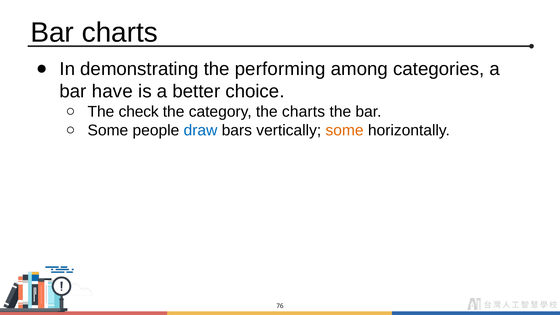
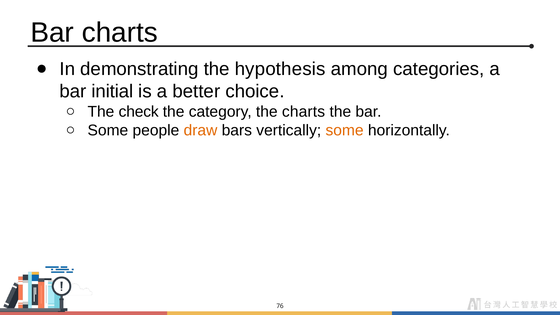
performing: performing -> hypothesis
have: have -> initial
draw colour: blue -> orange
